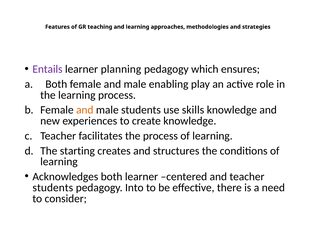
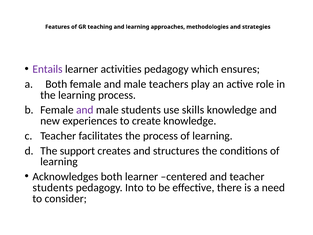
planning: planning -> activities
enabling: enabling -> teachers
and at (85, 110) colour: orange -> purple
starting: starting -> support
